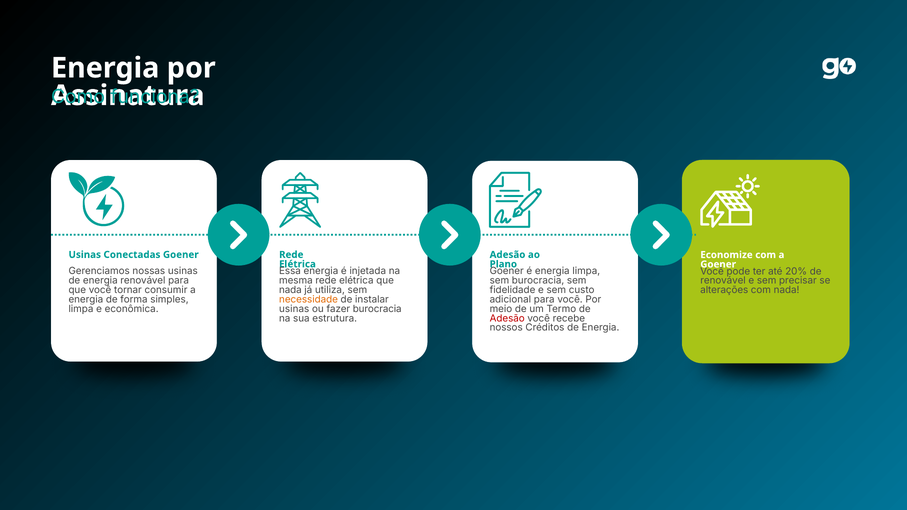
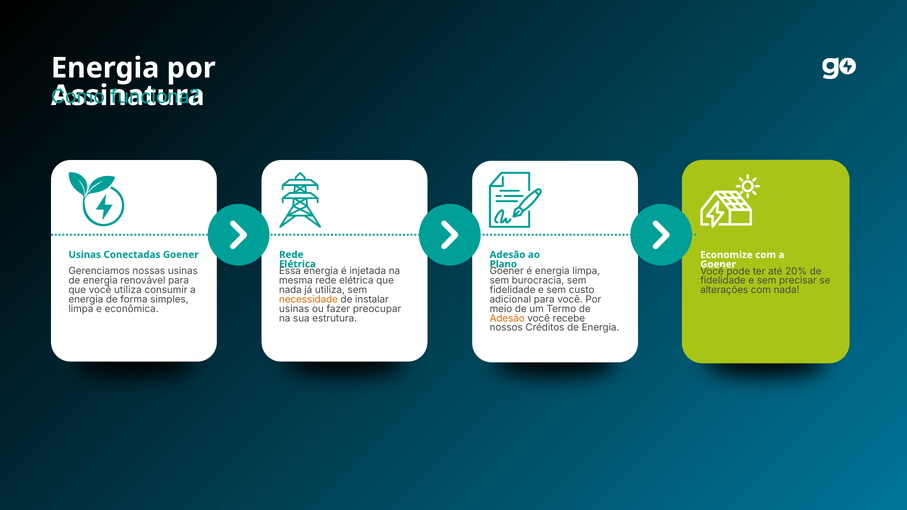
renovável at (723, 281): renovável -> fidelidade
você tornar: tornar -> utiliza
fazer burocracia: burocracia -> preocupar
Adesão at (507, 318) colour: red -> orange
